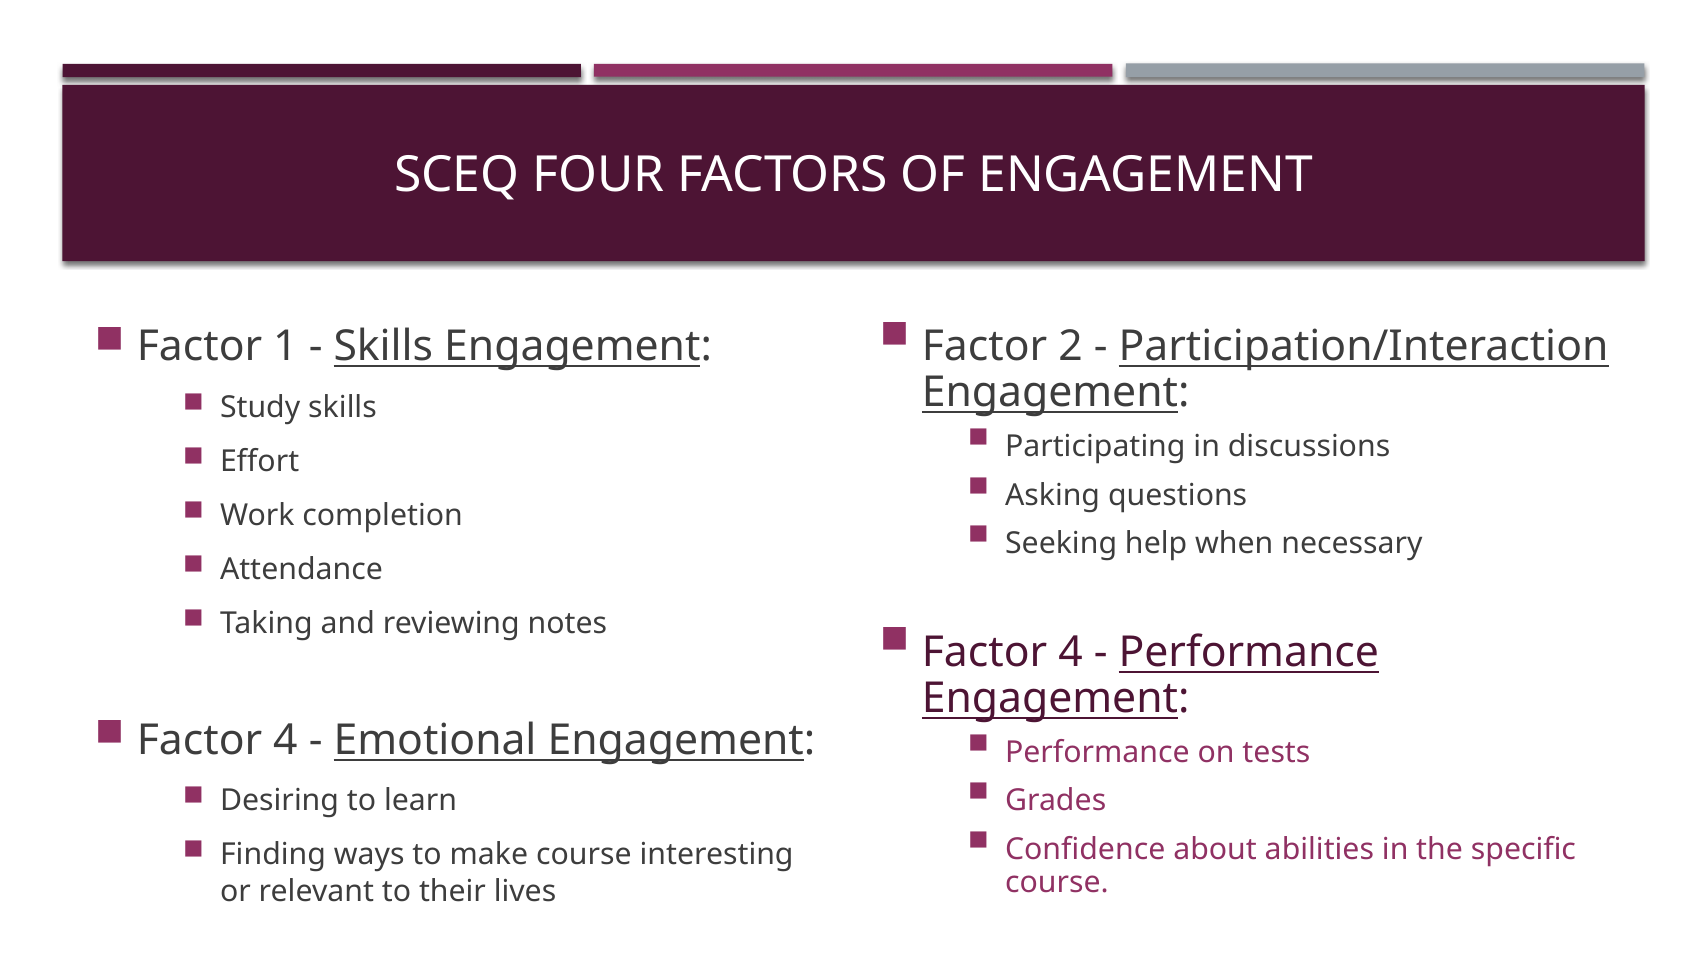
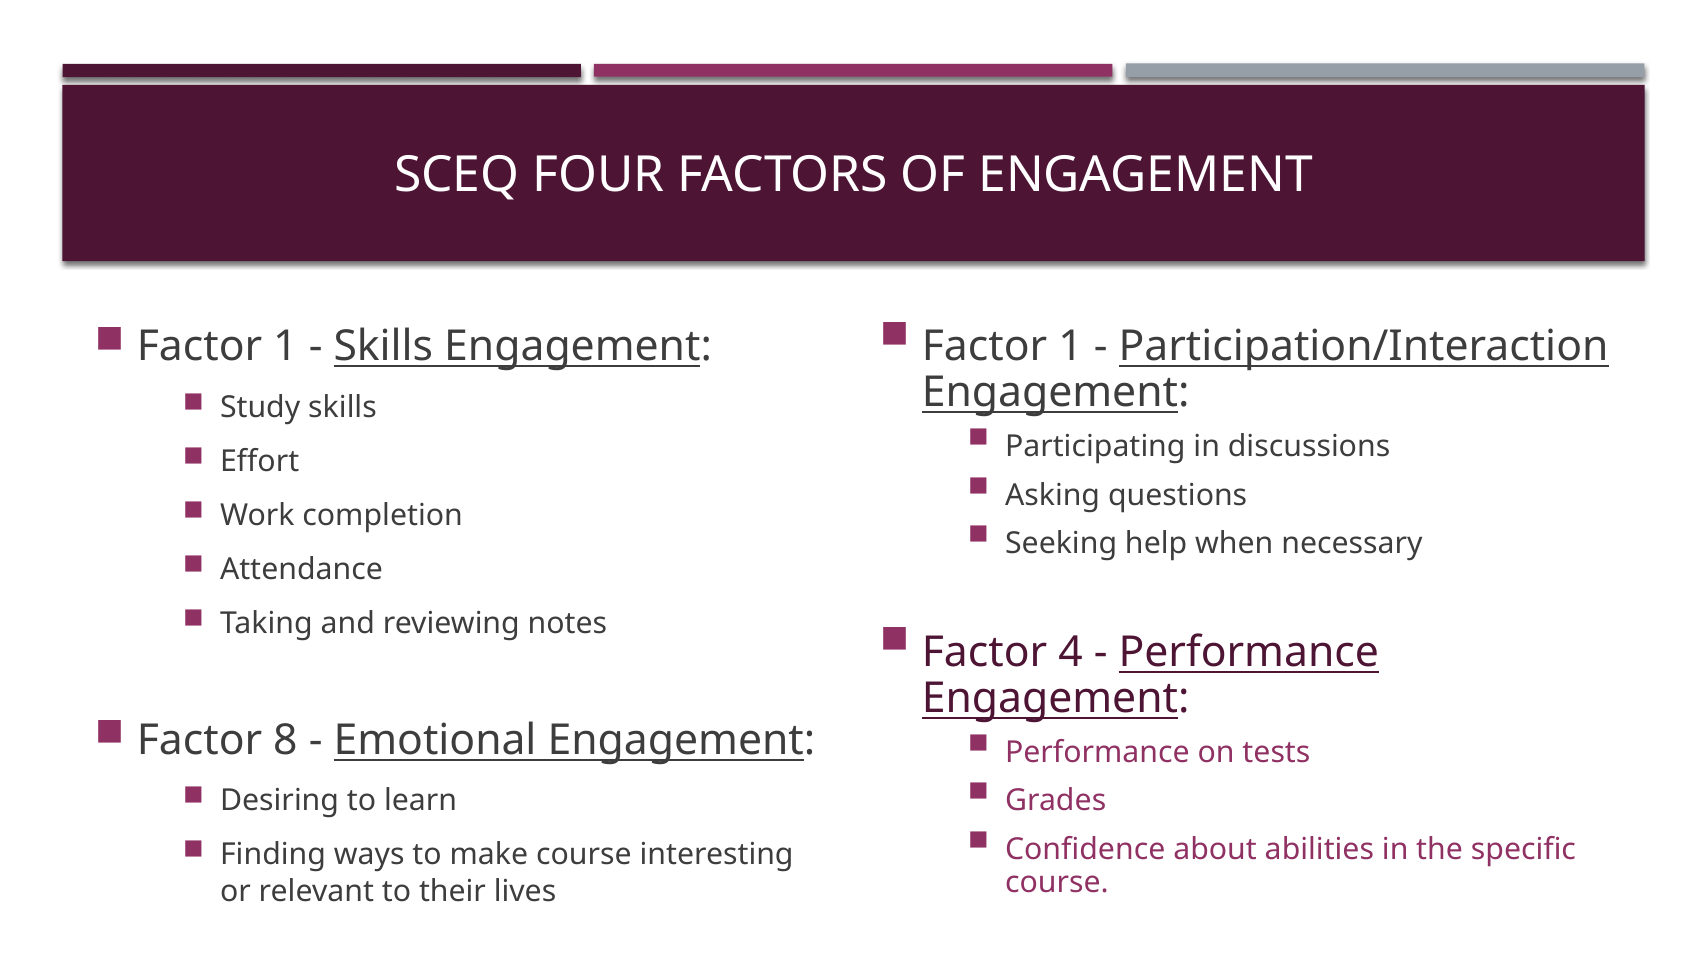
2 at (1070, 347): 2 -> 1
4 at (285, 740): 4 -> 8
